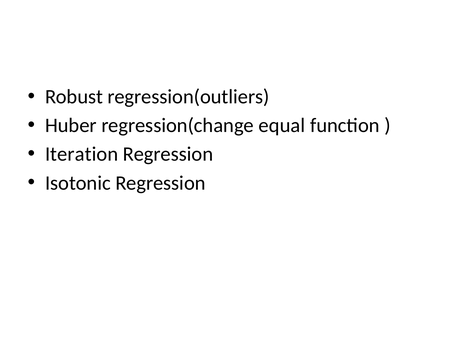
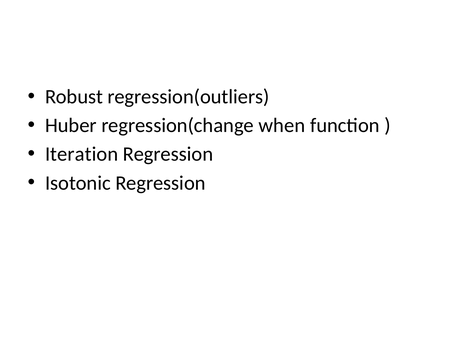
equal: equal -> when
